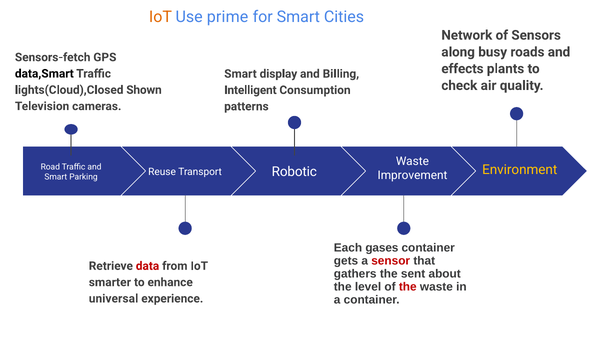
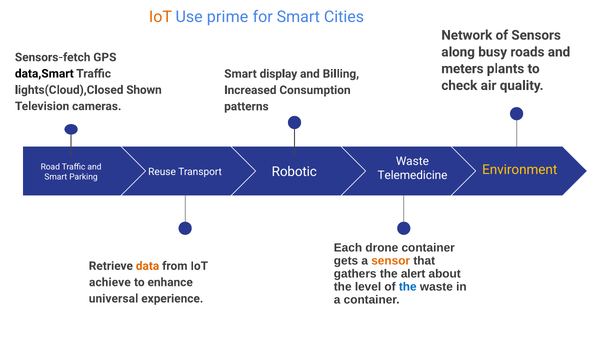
effects: effects -> meters
Intelligent: Intelligent -> Increased
Improvement: Improvement -> Telemedicine
gases: gases -> drone
sensor colour: red -> orange
data colour: red -> orange
sent: sent -> alert
smarter: smarter -> achieve
the at (408, 287) colour: red -> blue
